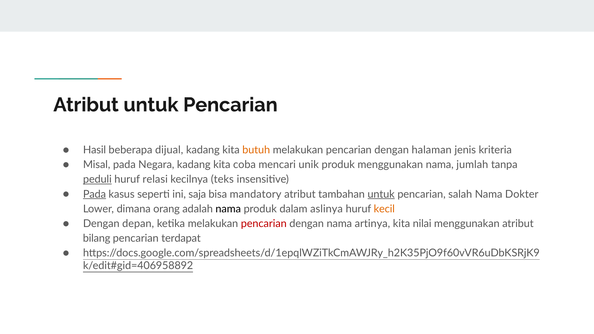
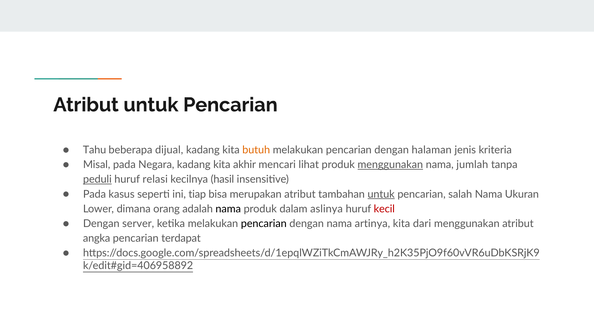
Hasil: Hasil -> Tahu
coba: coba -> akhir
unik: unik -> lihat
menggunakan at (390, 165) underline: none -> present
teks: teks -> hasil
Pada at (94, 194) underline: present -> none
saja: saja -> tiap
mandatory: mandatory -> merupakan
Dokter: Dokter -> Ukuran
kecil colour: orange -> red
depan: depan -> server
pencarian at (264, 224) colour: red -> black
nilai: nilai -> dari
bilang: bilang -> angka
